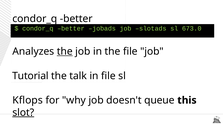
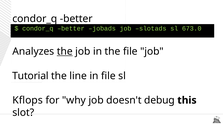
talk: talk -> line
queue: queue -> debug
slot underline: present -> none
